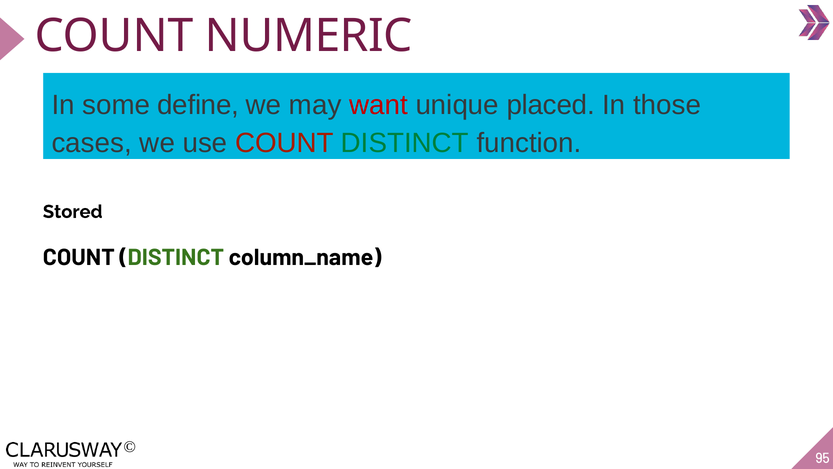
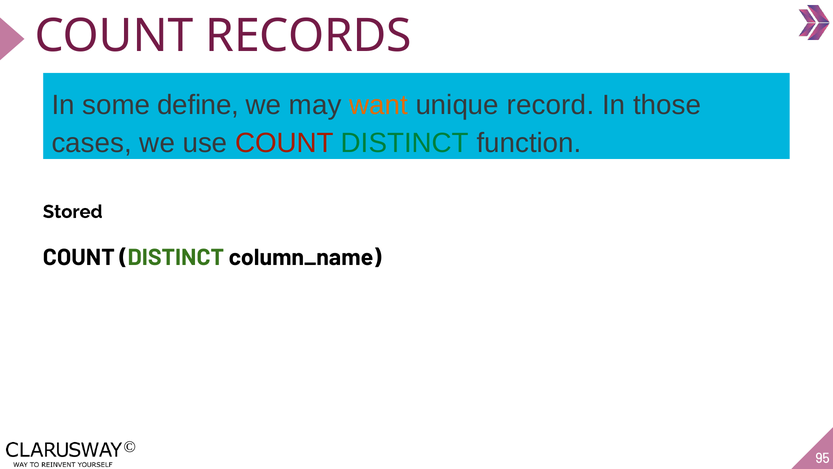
NUMERIC: NUMERIC -> RECORDS
want colour: red -> orange
placed: placed -> record
